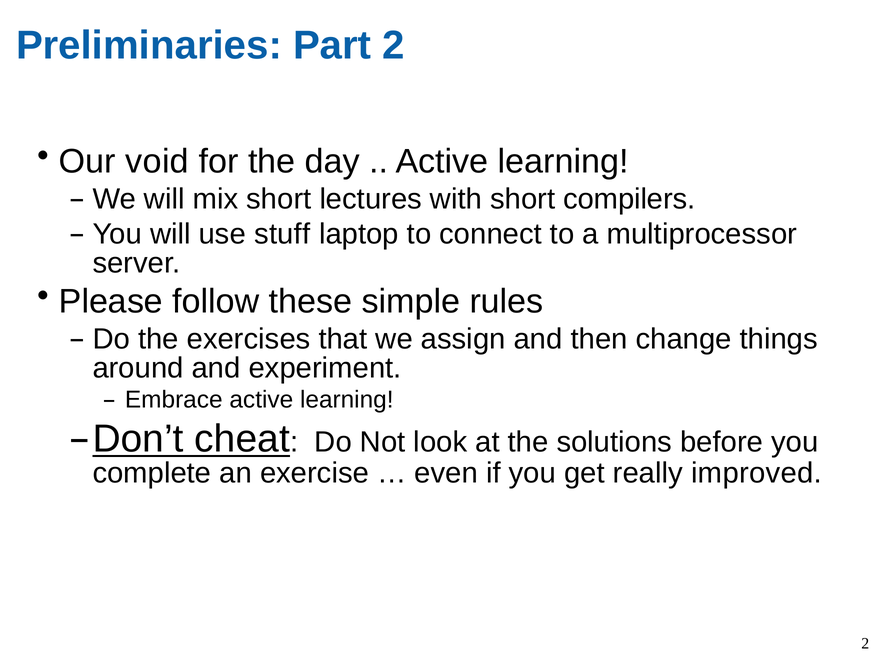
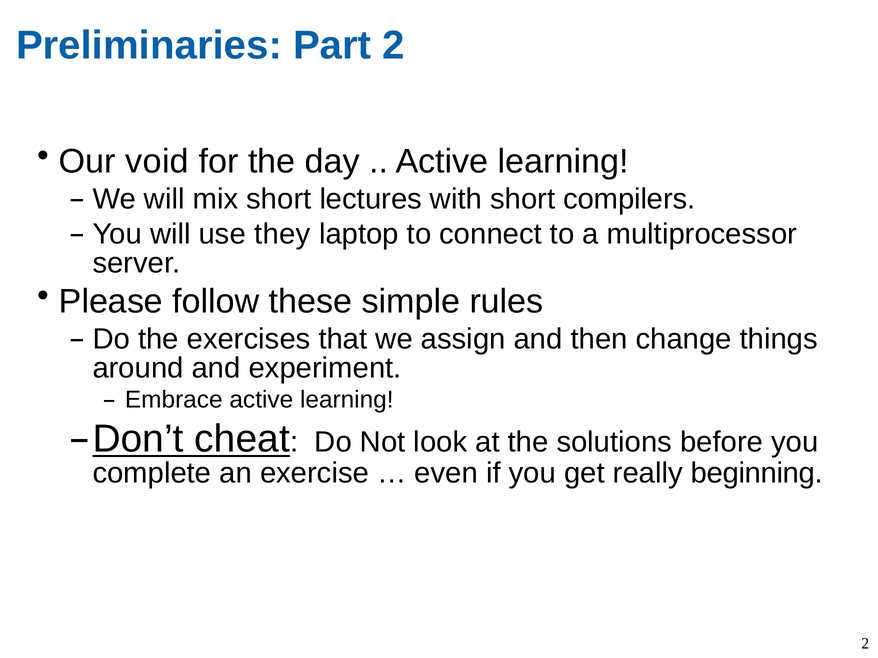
stuff: stuff -> they
improved: improved -> beginning
